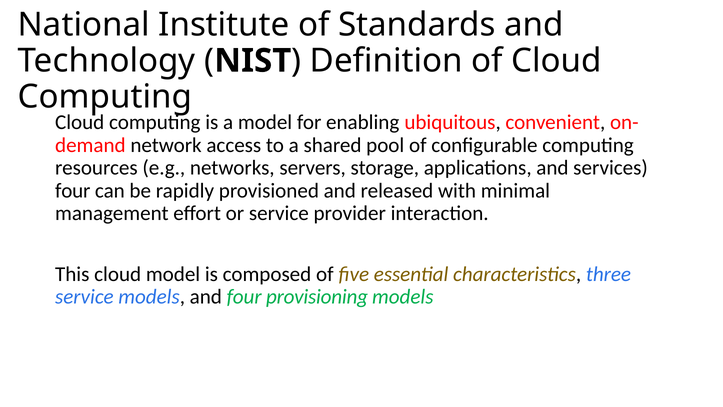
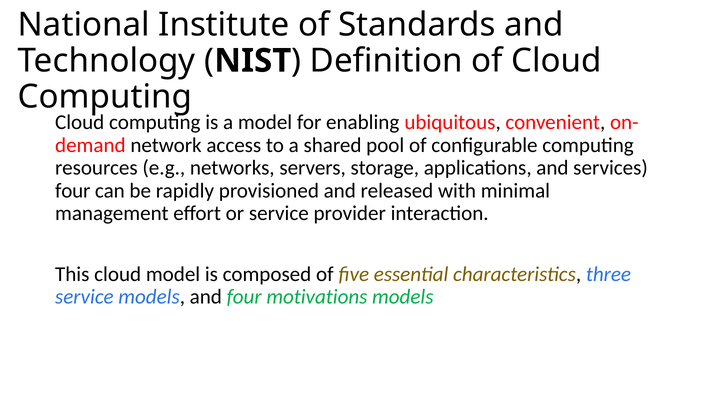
provisioning: provisioning -> motivations
